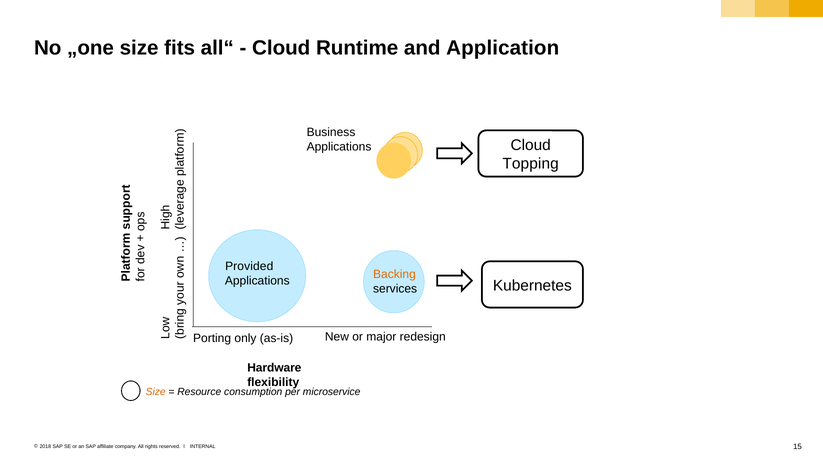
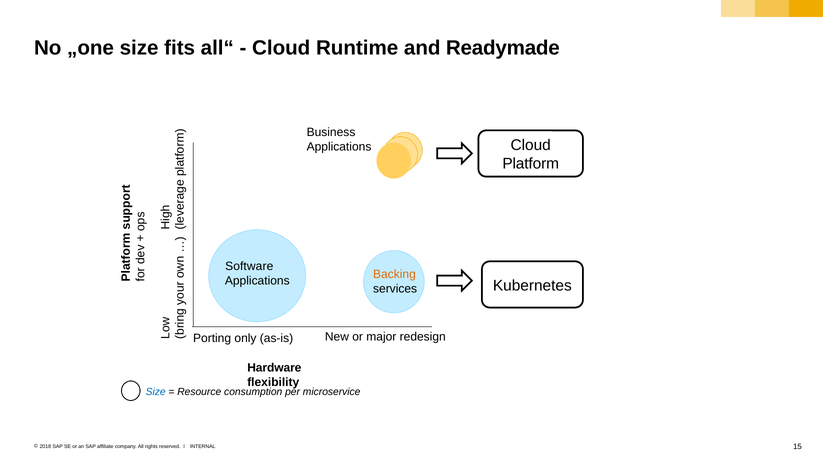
Application: Application -> Readymade
Topping: Topping -> Platform
Provided: Provided -> Software
Size at (156, 392) colour: orange -> blue
